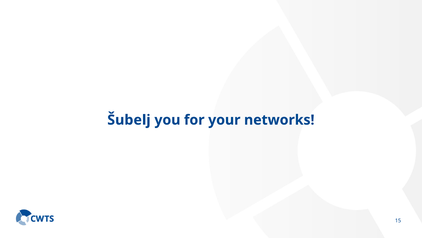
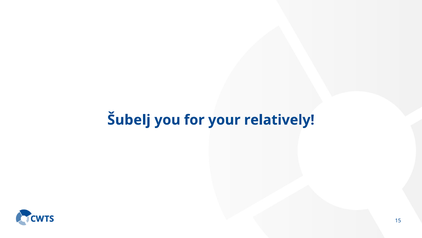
networks: networks -> relatively
